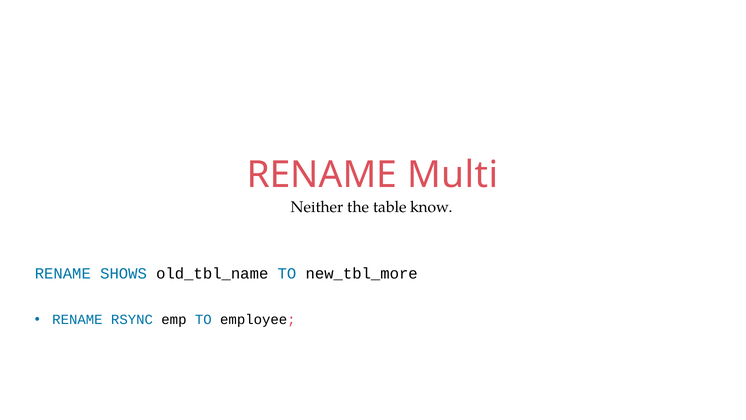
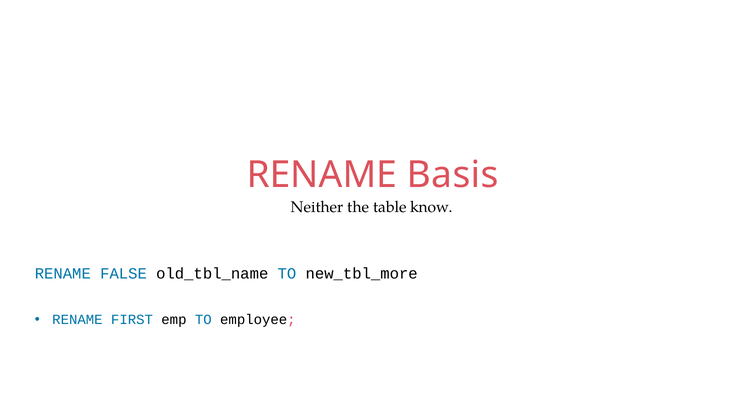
Multi: Multi -> Basis
SHOWS: SHOWS -> FALSE
RSYNC: RSYNC -> FIRST
